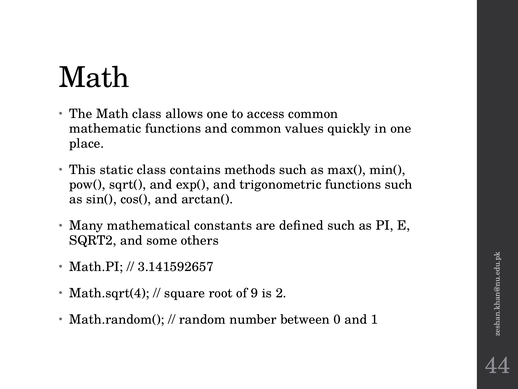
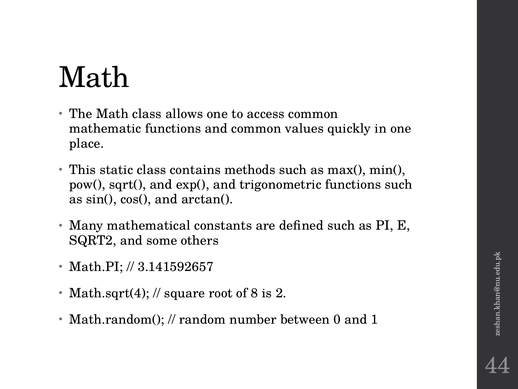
9: 9 -> 8
